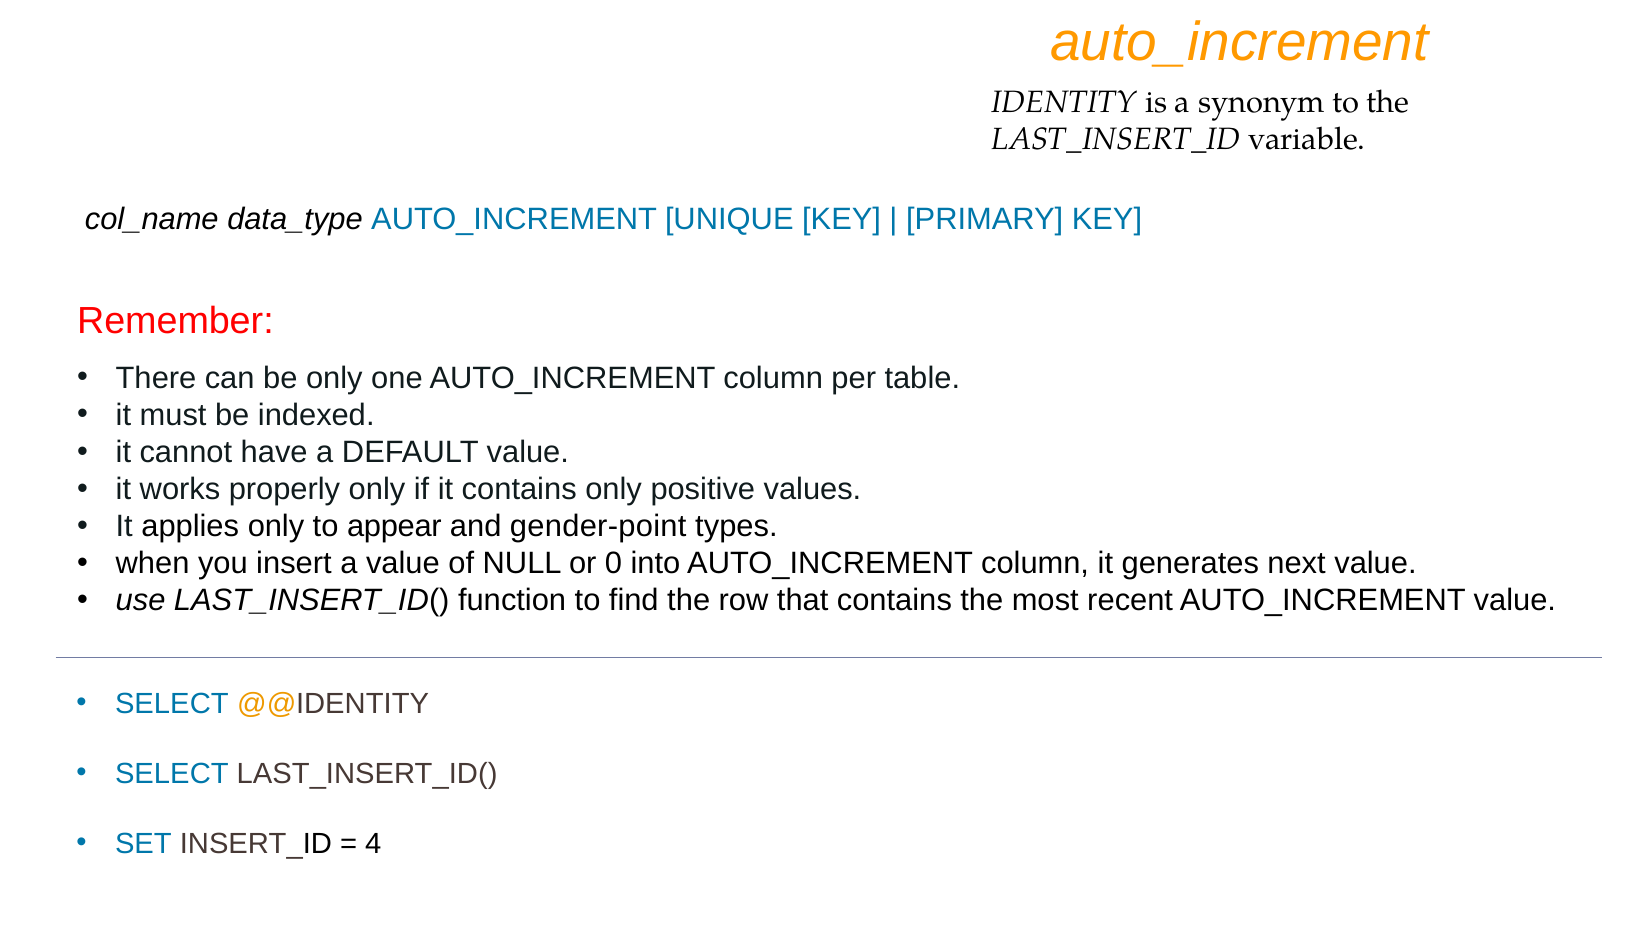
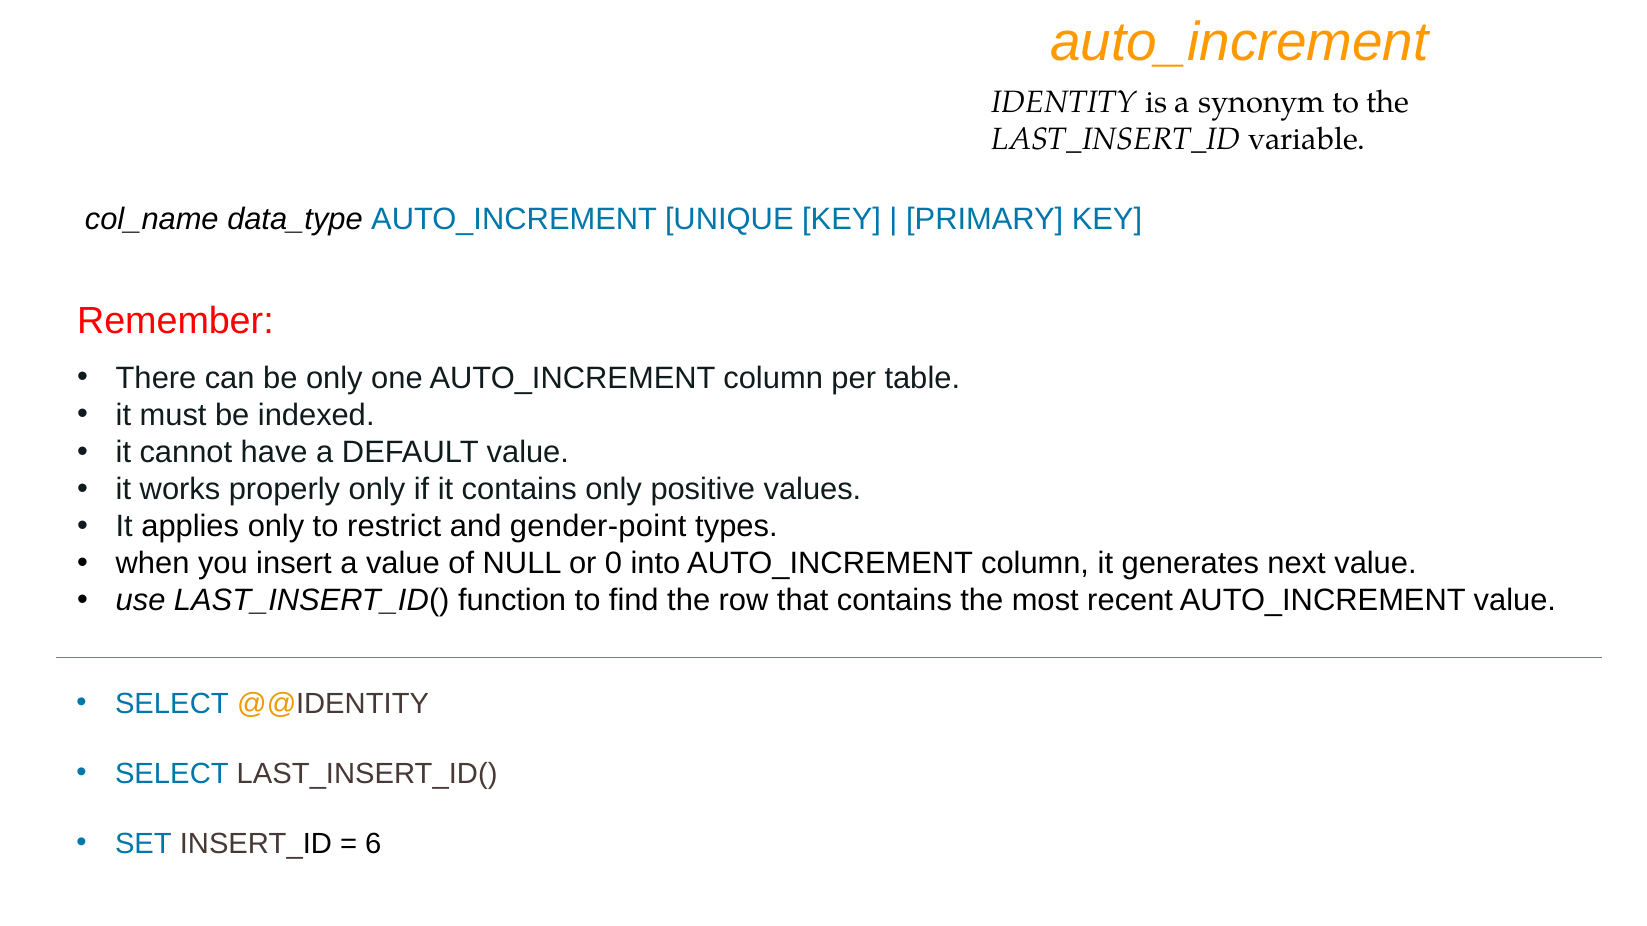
appear: appear -> restrict
4: 4 -> 6
